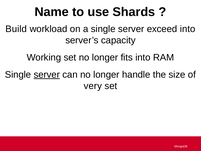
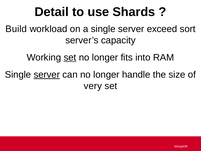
Name: Name -> Detail
exceed into: into -> sort
set at (70, 57) underline: none -> present
